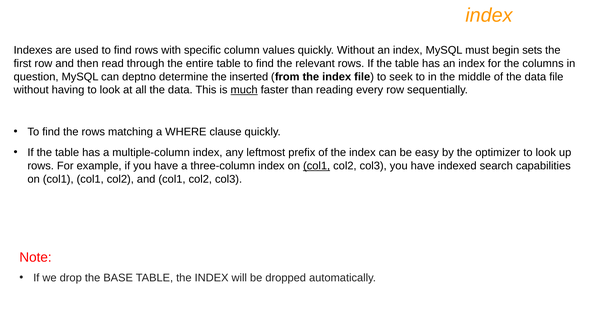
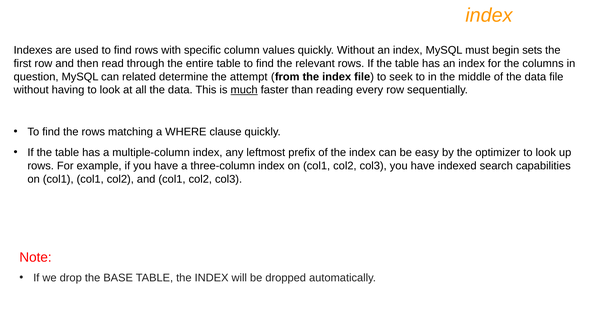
deptno: deptno -> related
inserted: inserted -> attempt
col1 at (317, 166) underline: present -> none
